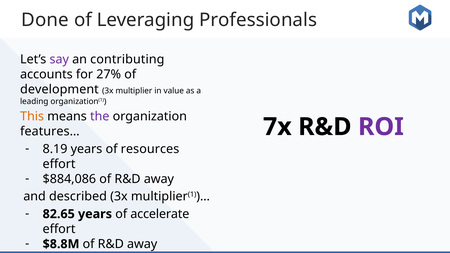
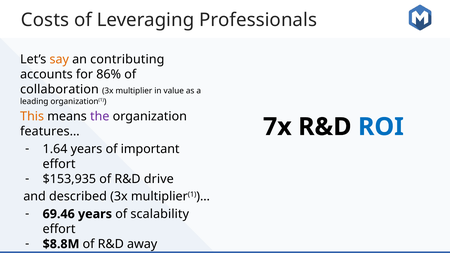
Done: Done -> Costs
say colour: purple -> orange
27%: 27% -> 86%
development: development -> collaboration
ROI colour: purple -> blue
8.19: 8.19 -> 1.64
resources: resources -> important
$884,086: $884,086 -> $153,935
away at (159, 179): away -> drive
82.65: 82.65 -> 69.46
accelerate: accelerate -> scalability
